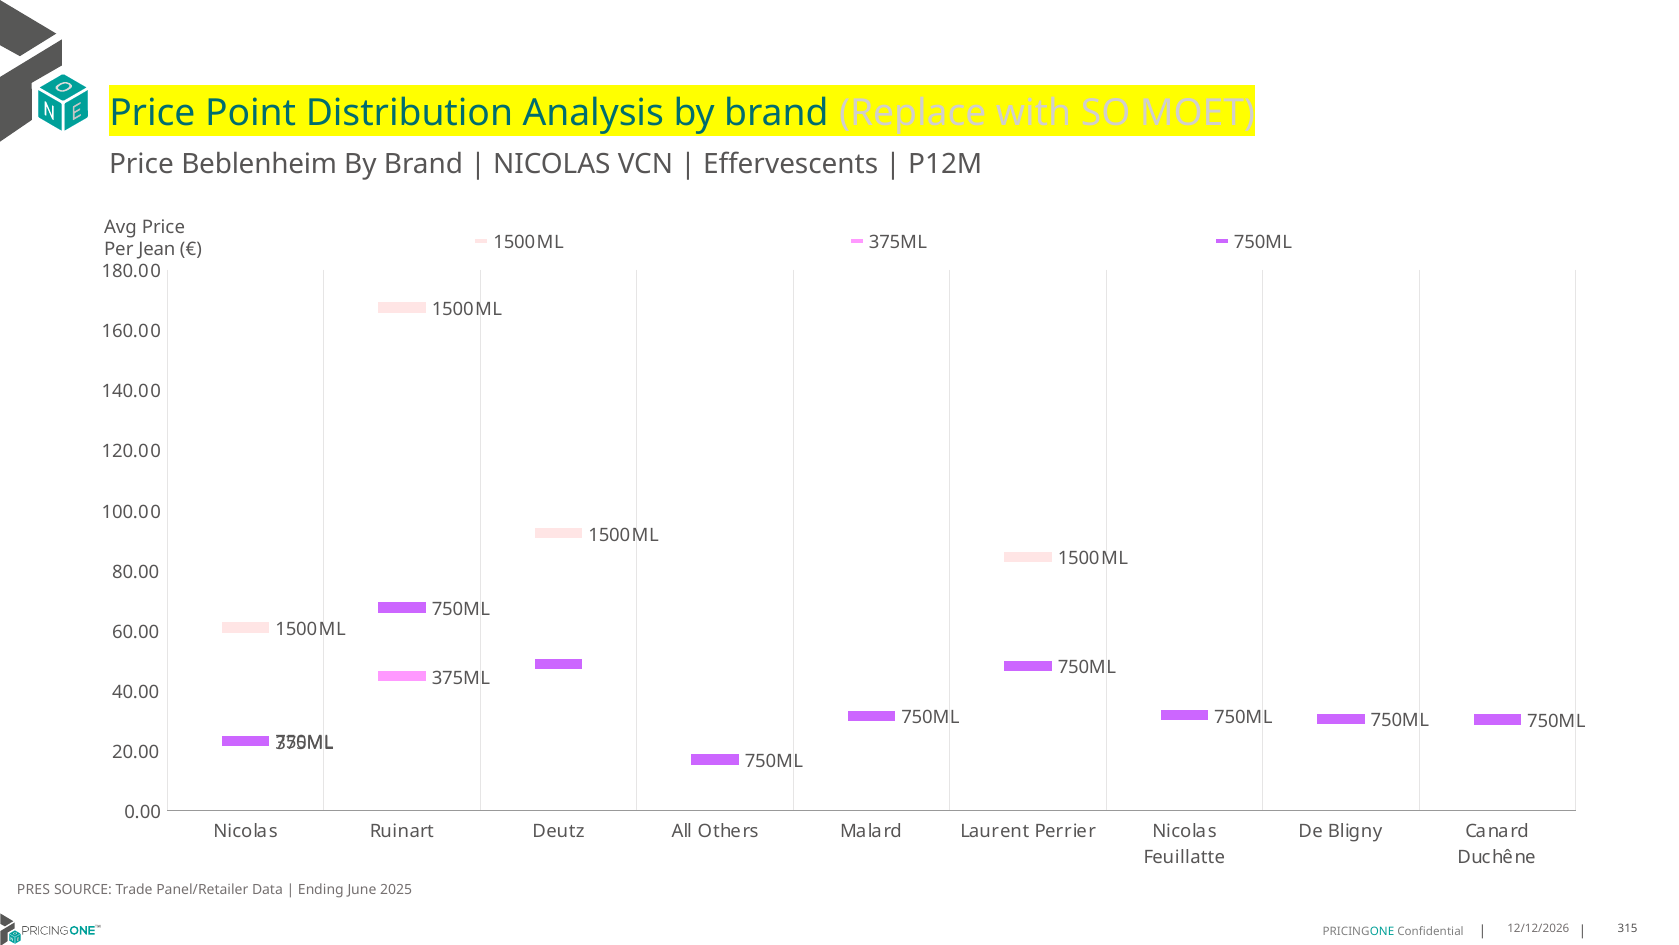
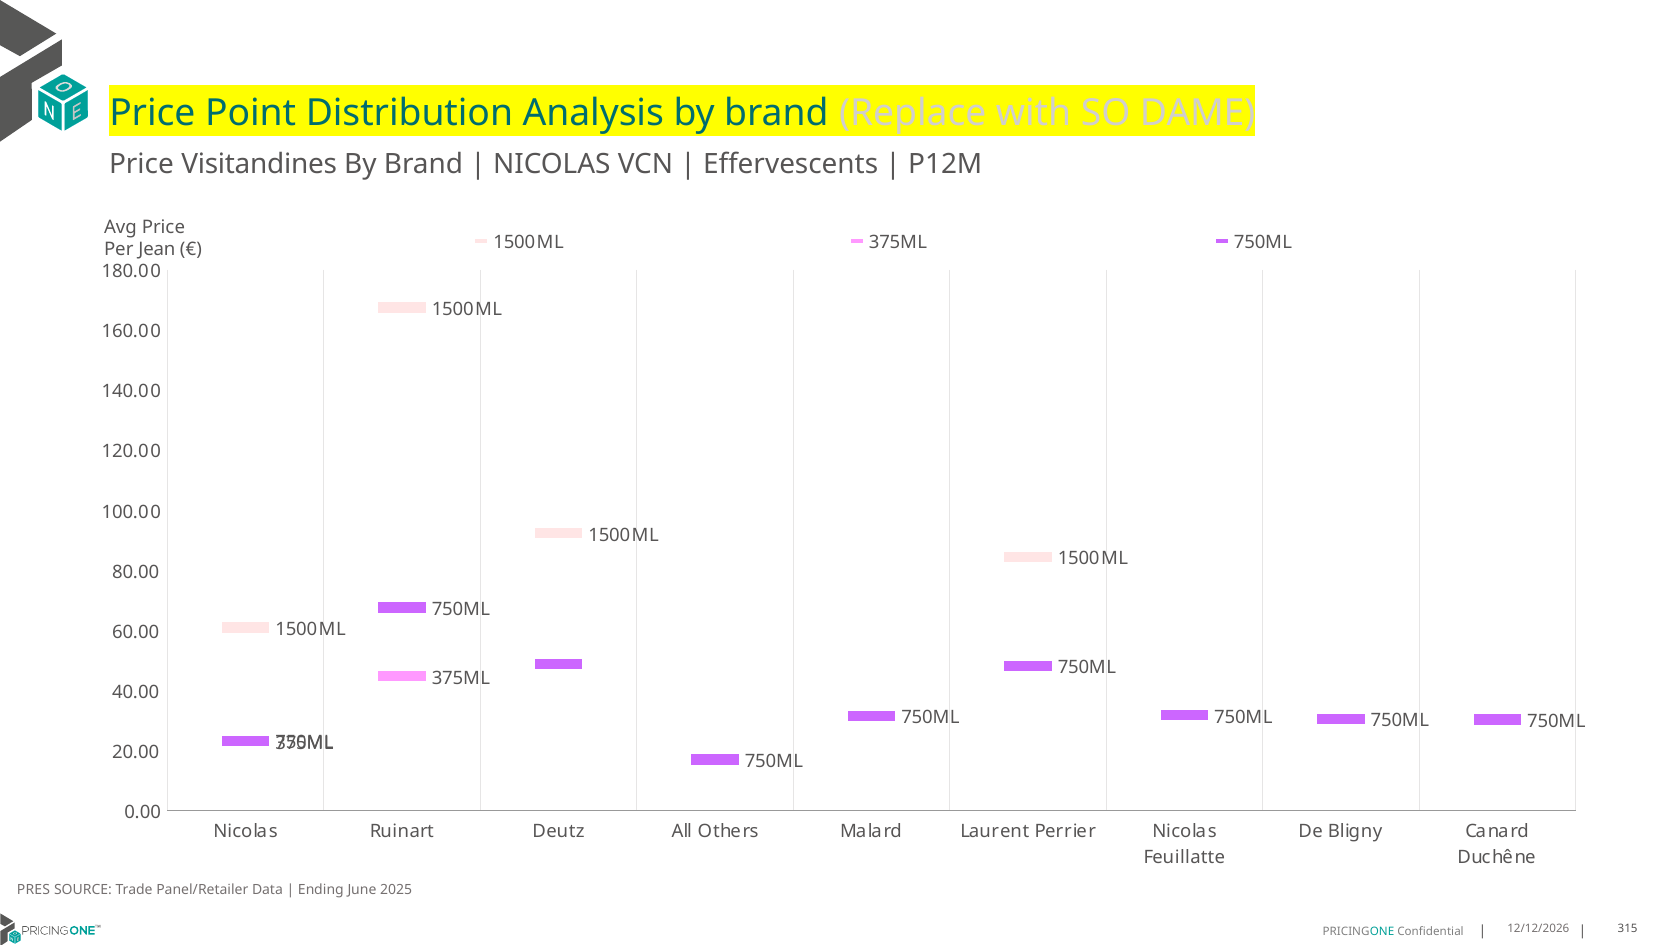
MOET: MOET -> DAME
Beblenheim: Beblenheim -> Visitandines
